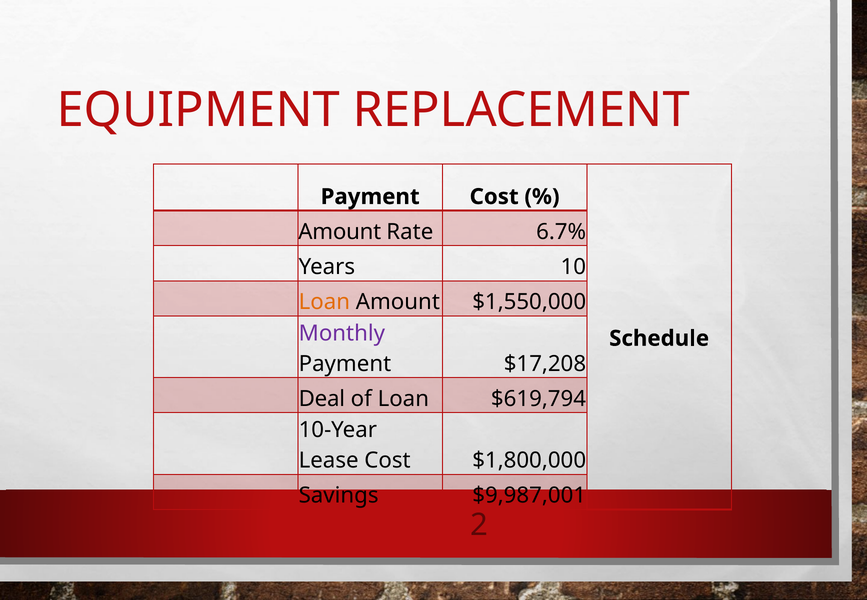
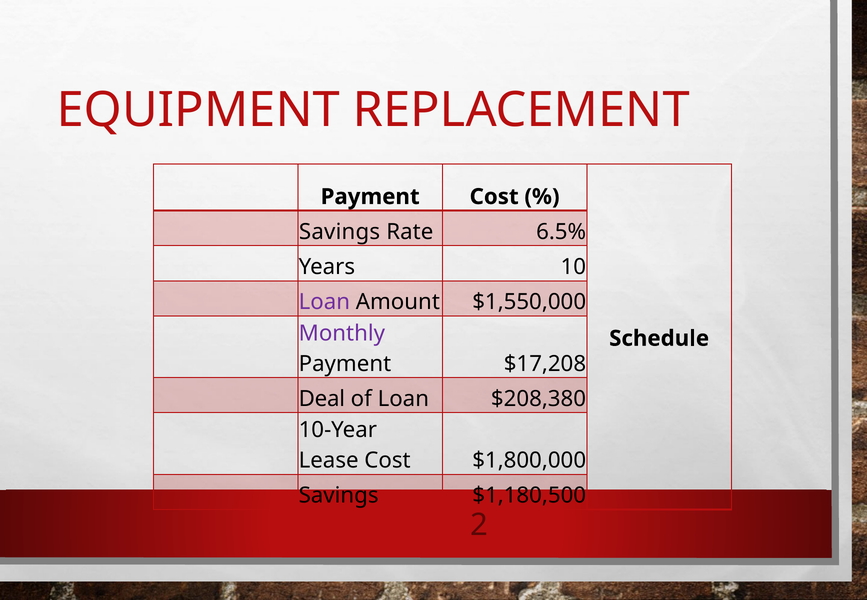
Amount at (340, 232): Amount -> Savings
6.7%: 6.7% -> 6.5%
Loan at (324, 302) colour: orange -> purple
$619,794: $619,794 -> $208,380
$9,987,001: $9,987,001 -> $1,180,500
